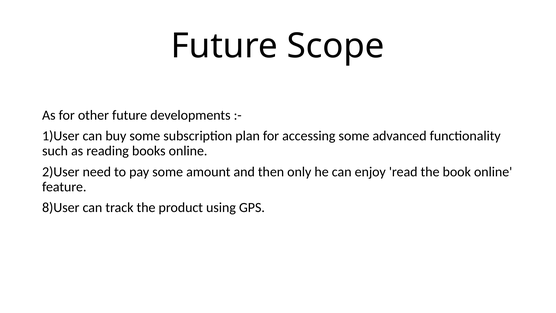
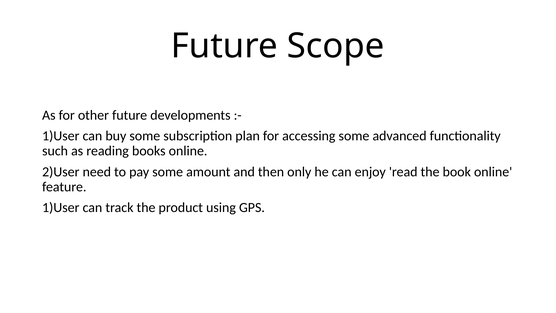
8)User at (61, 208): 8)User -> 1)User
